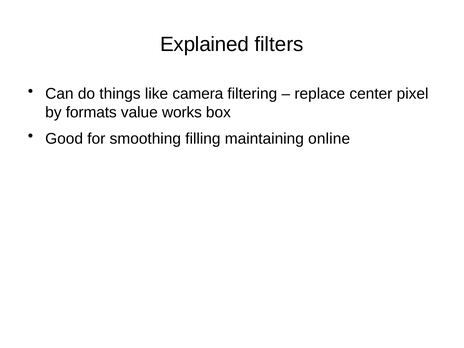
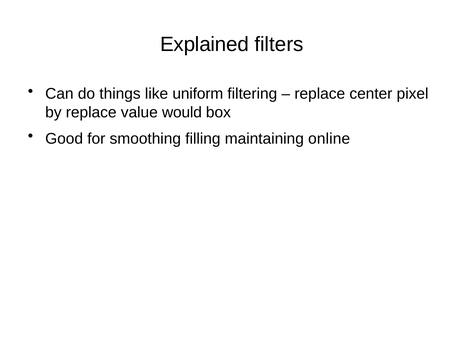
camera: camera -> uniform
by formats: formats -> replace
works: works -> would
